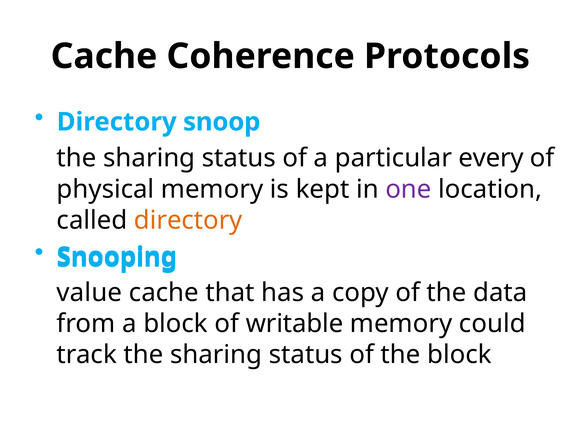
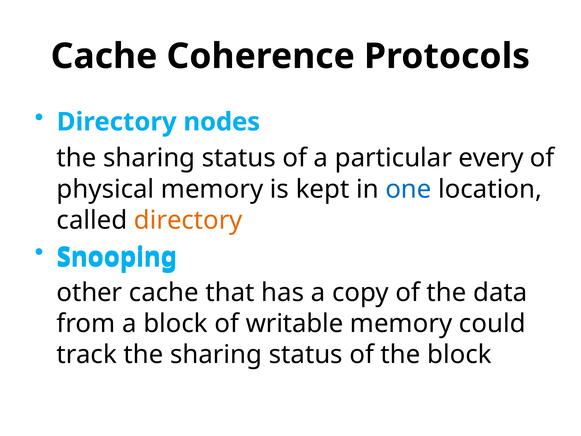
snoop: snoop -> nodes
one colour: purple -> blue
value: value -> other
